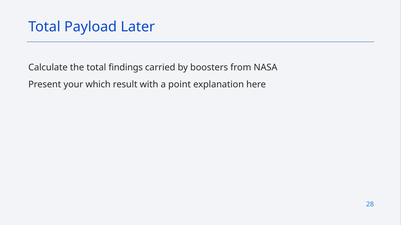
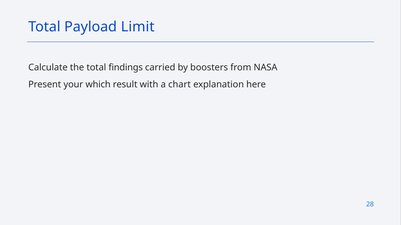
Later: Later -> Limit
point: point -> chart
